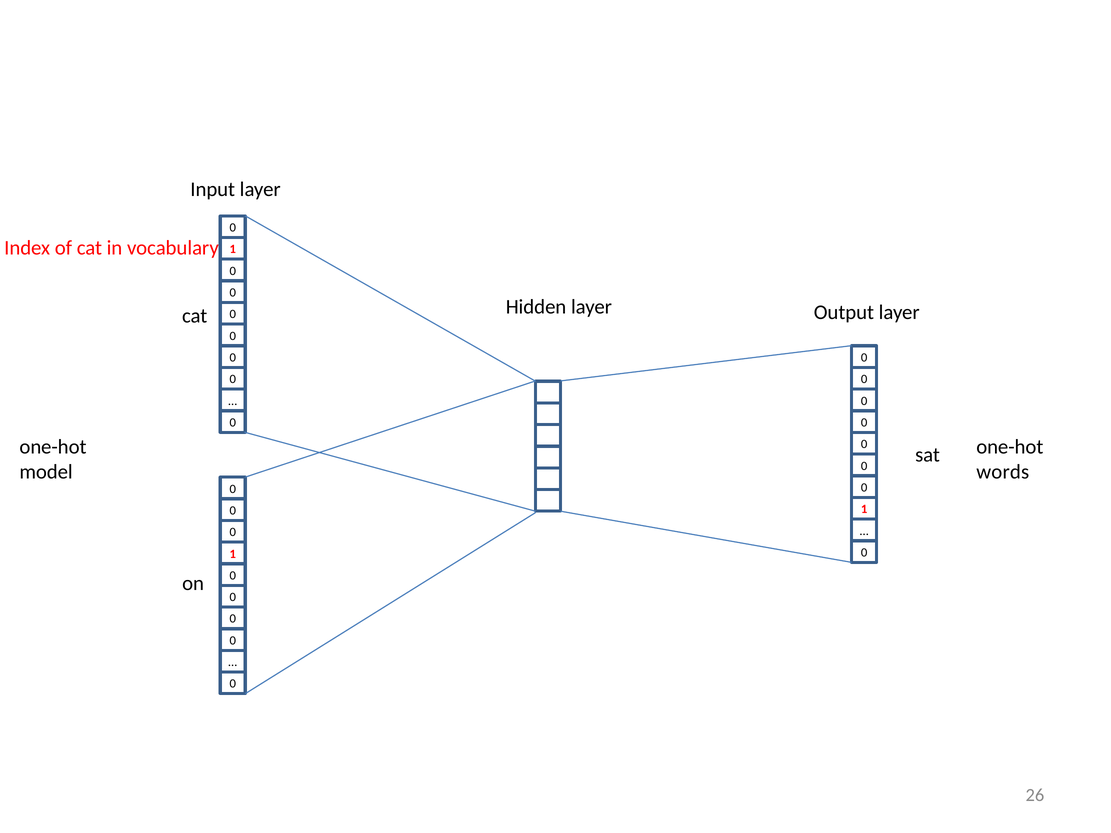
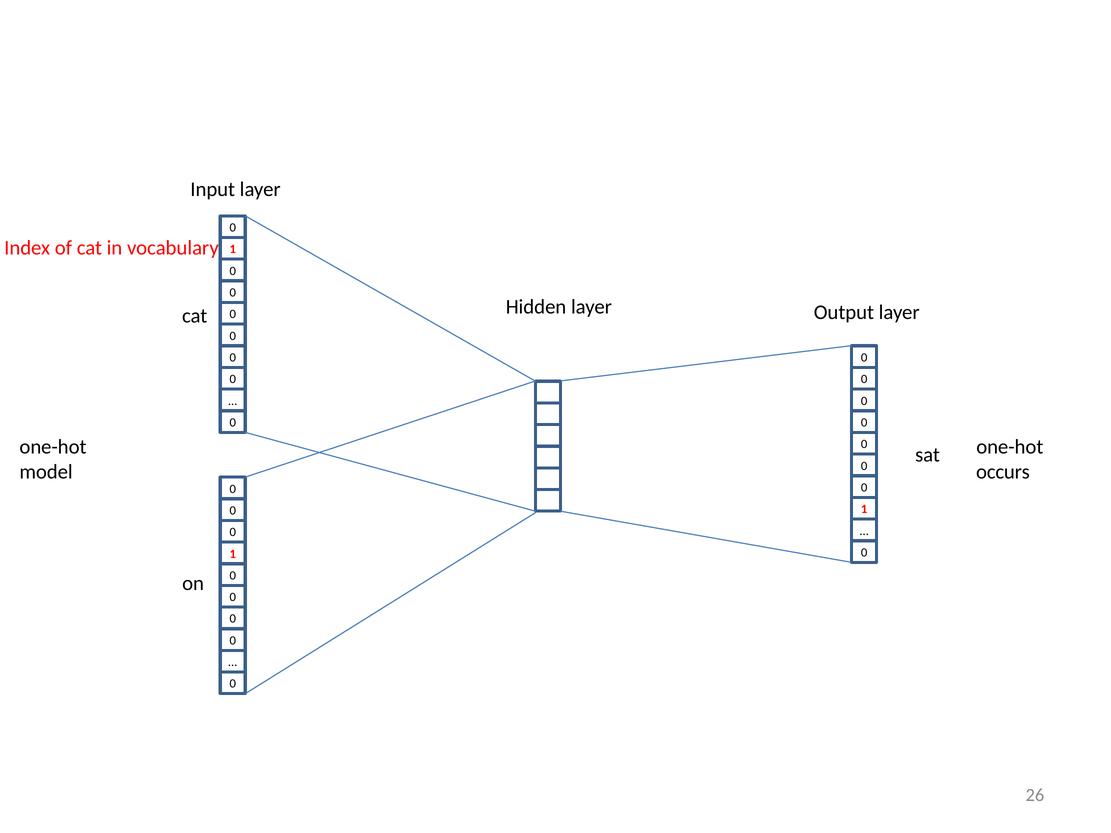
words: words -> occurs
